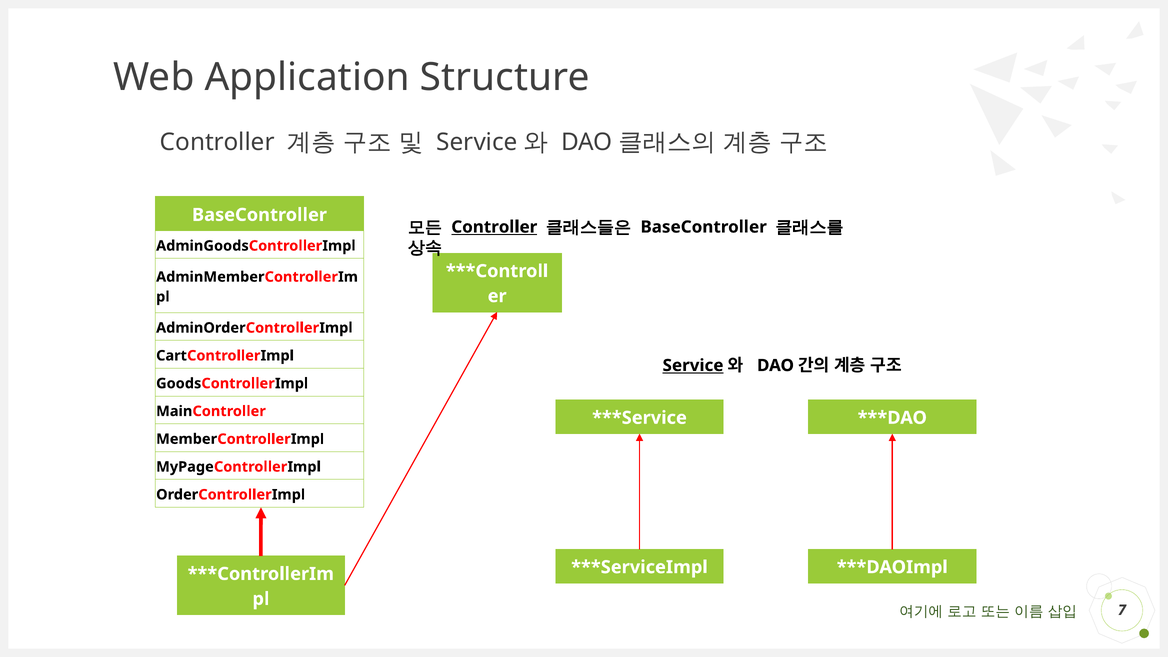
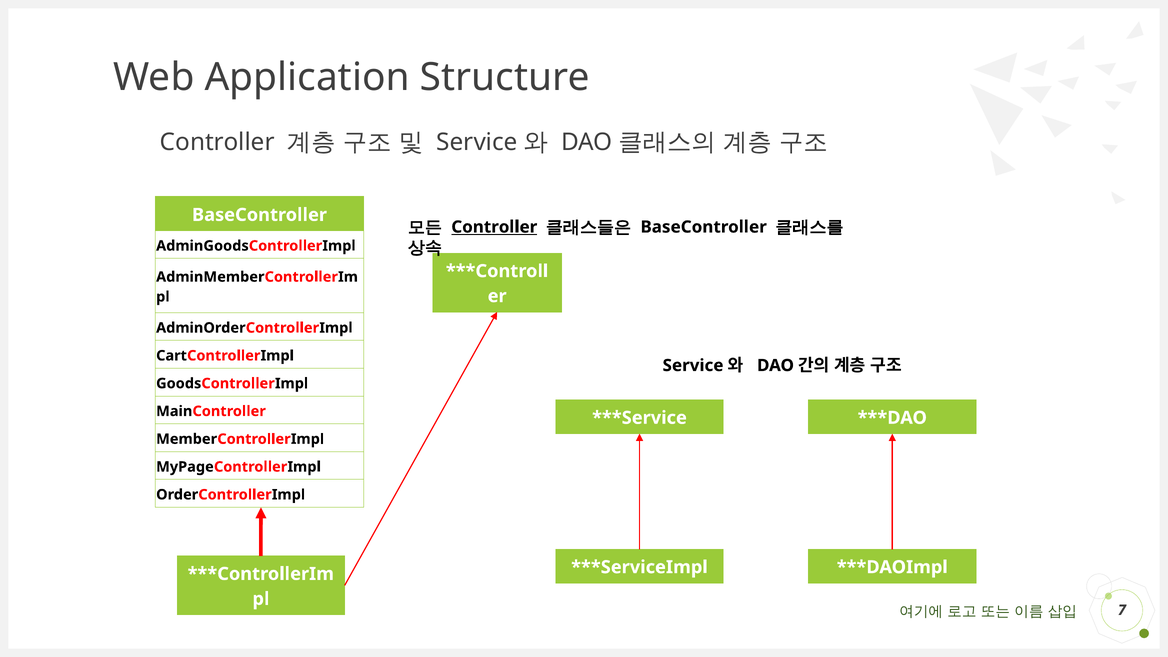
Service underline: present -> none
